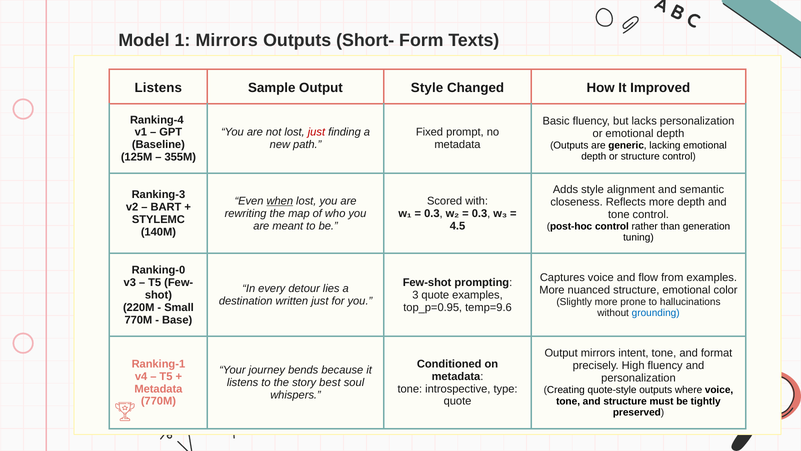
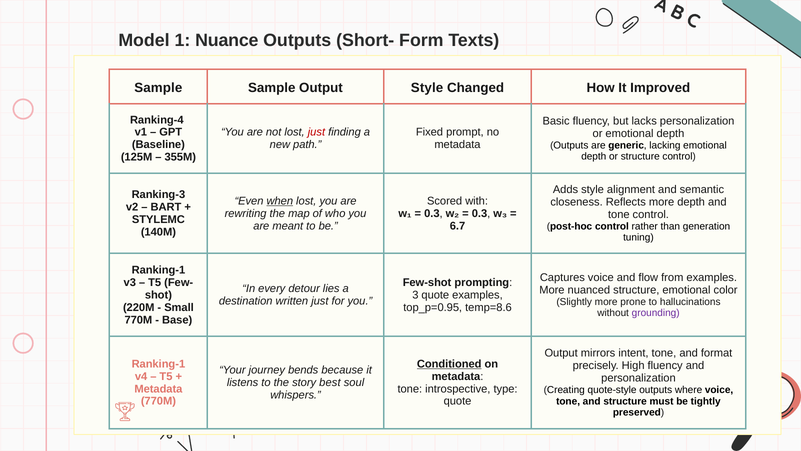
1 Mirrors: Mirrors -> Nuance
Listens at (158, 88): Listens -> Sample
4.5: 4.5 -> 6.7
Ranking-0 at (158, 270): Ranking-0 -> Ranking-1
temp=9.6: temp=9.6 -> temp=8.6
grounding colour: blue -> purple
Conditioned underline: none -> present
